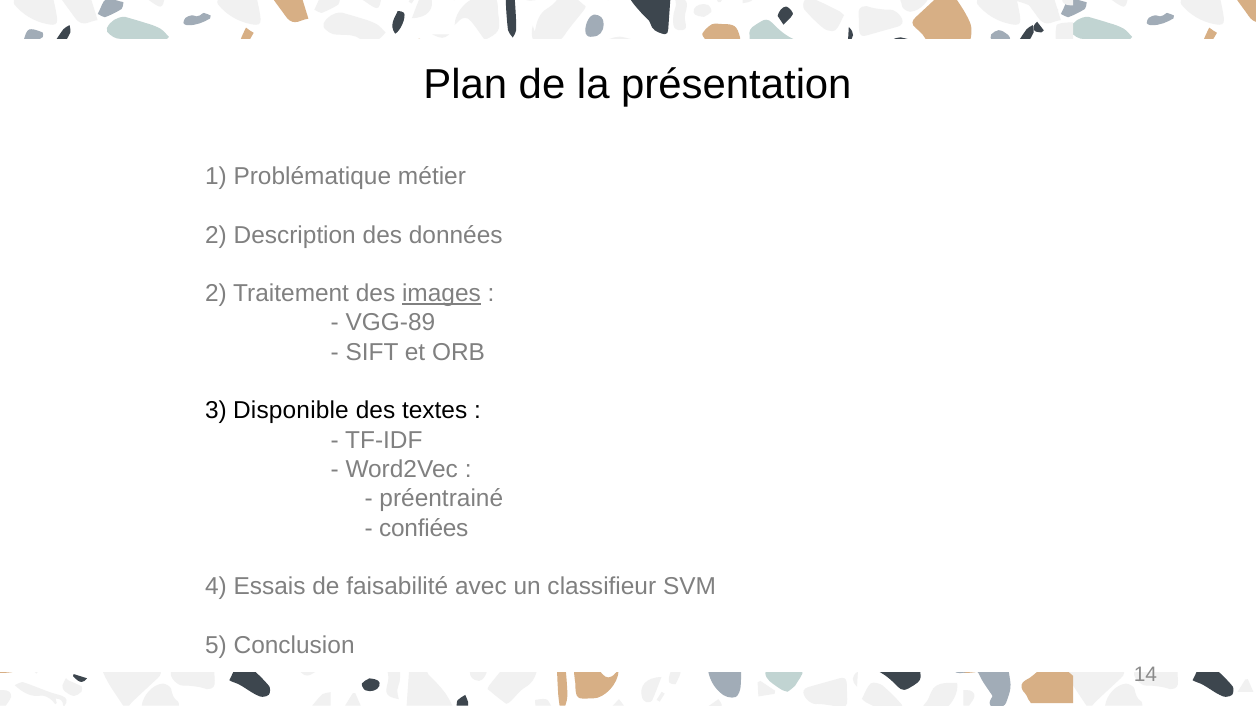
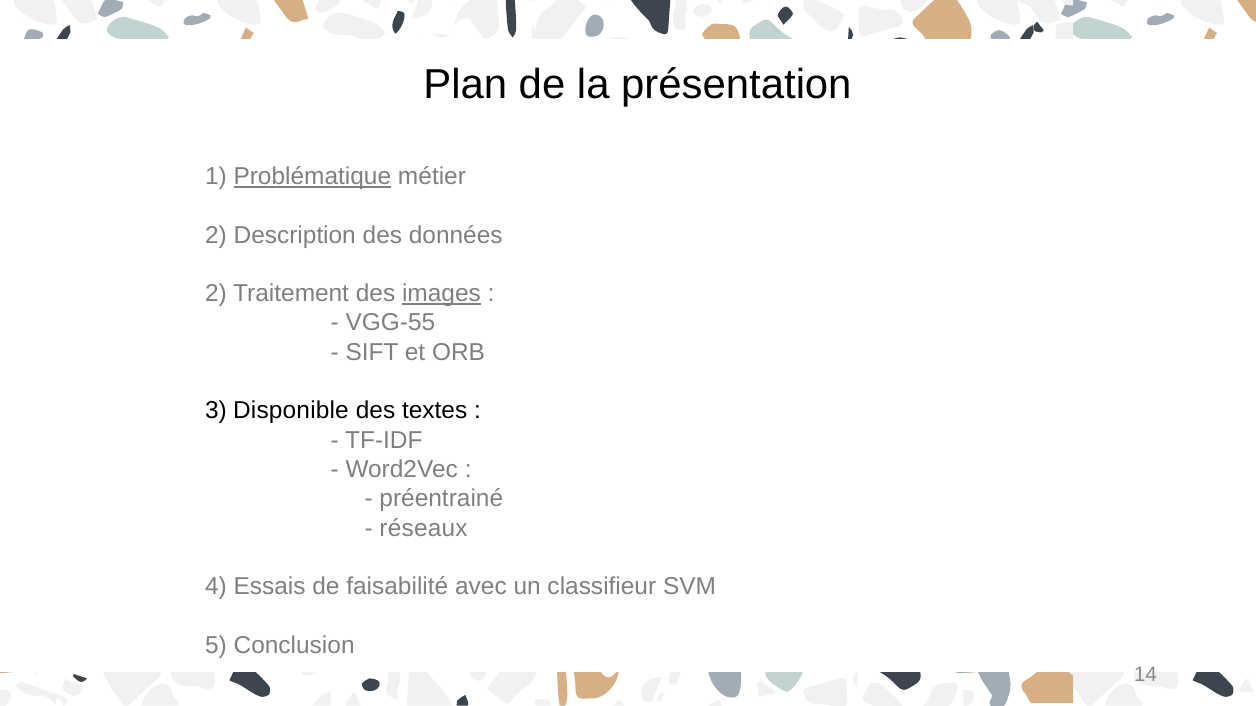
Problématique underline: none -> present
VGG-89: VGG-89 -> VGG-55
confiées: confiées -> réseaux
